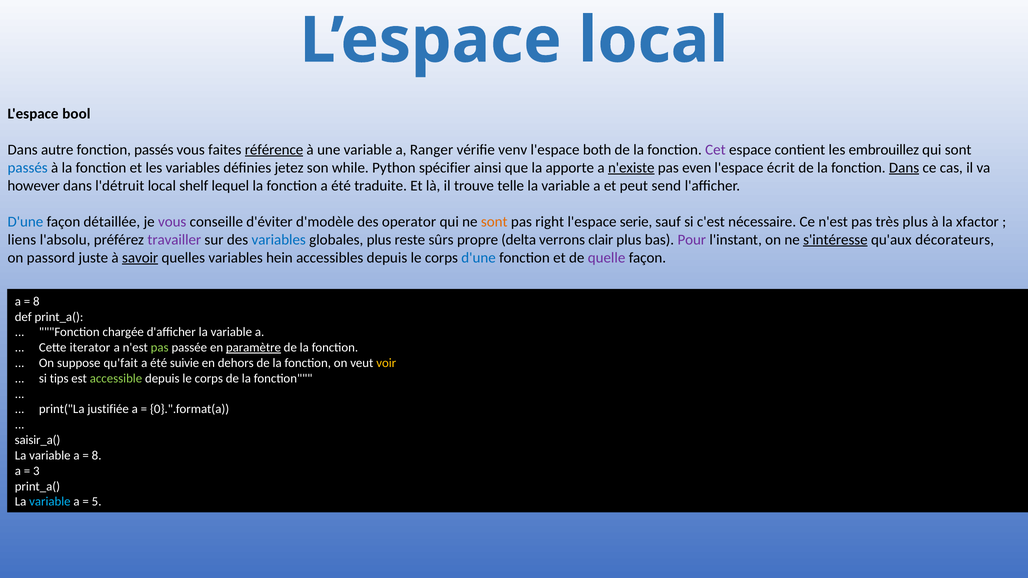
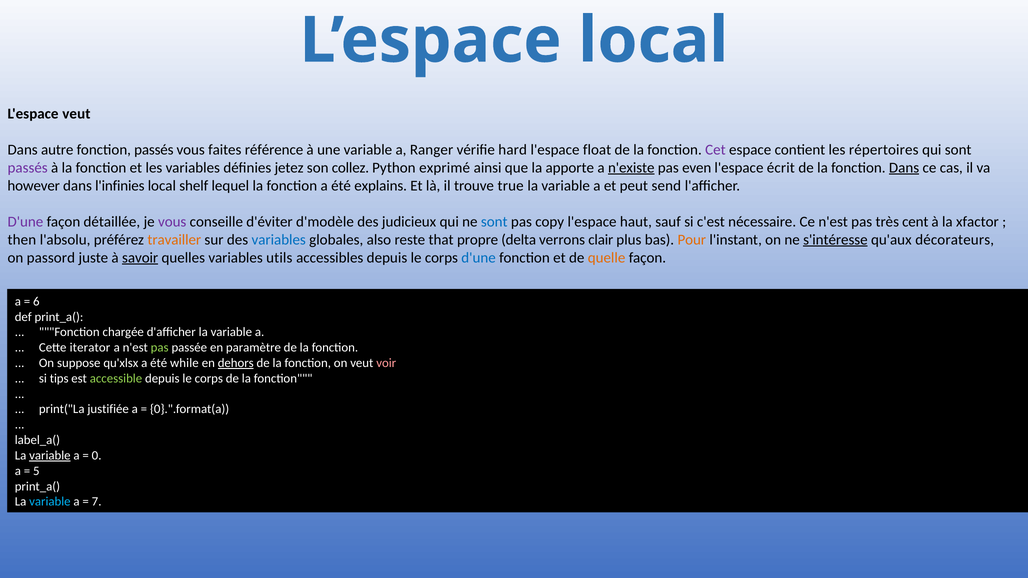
L'espace bool: bool -> veut
référence underline: present -> none
venv: venv -> hard
both: both -> float
embrouillez: embrouillez -> répertoires
passés at (28, 168) colour: blue -> purple
while: while -> collez
spécifier: spécifier -> exprimé
l'détruit: l'détruit -> l'infinies
traduite: traduite -> explains
telle: telle -> true
D'une at (25, 222) colour: blue -> purple
operator: operator -> judicieux
sont at (494, 222) colour: orange -> blue
right: right -> copy
serie: serie -> haut
très plus: plus -> cent
liens: liens -> then
travailler colour: purple -> orange
globales plus: plus -> also
sûrs: sûrs -> that
Pour colour: purple -> orange
hein: hein -> utils
quelle colour: purple -> orange
8 at (36, 301): 8 -> 6
paramètre underline: present -> none
qu'fait: qu'fait -> qu'xlsx
suivie: suivie -> while
dehors underline: none -> present
voir colour: yellow -> pink
saisir_a(: saisir_a( -> label_a(
variable at (50, 456) underline: none -> present
8 at (97, 456): 8 -> 0
3: 3 -> 5
5: 5 -> 7
